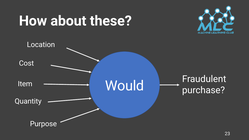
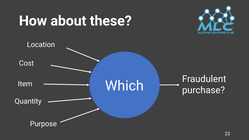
Would: Would -> Which
